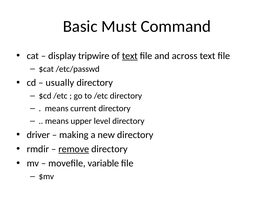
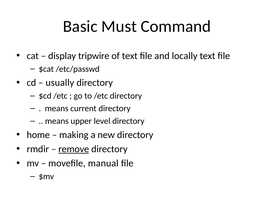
text at (130, 56) underline: present -> none
across: across -> locally
driver: driver -> home
variable: variable -> manual
